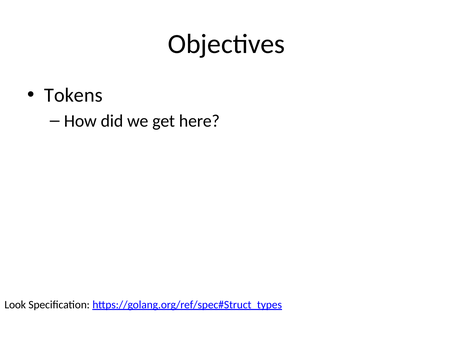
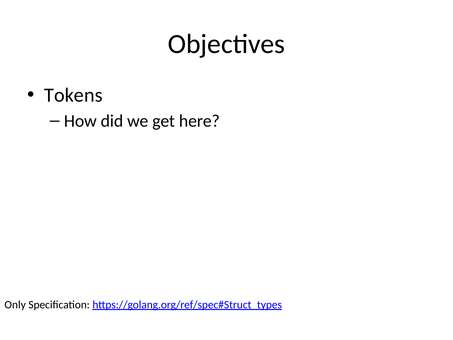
Look: Look -> Only
